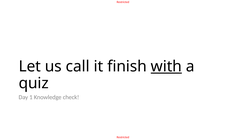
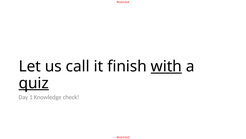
quiz underline: none -> present
